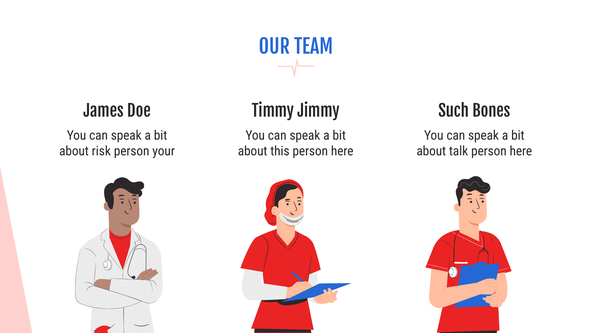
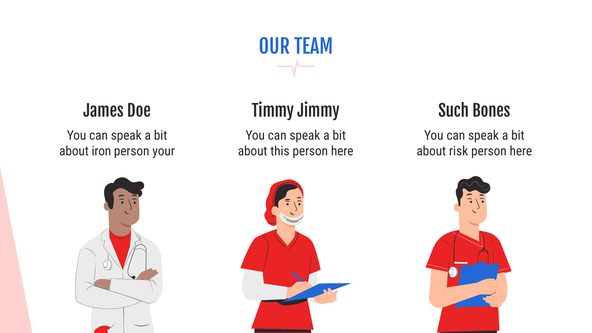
risk: risk -> iron
talk: talk -> risk
